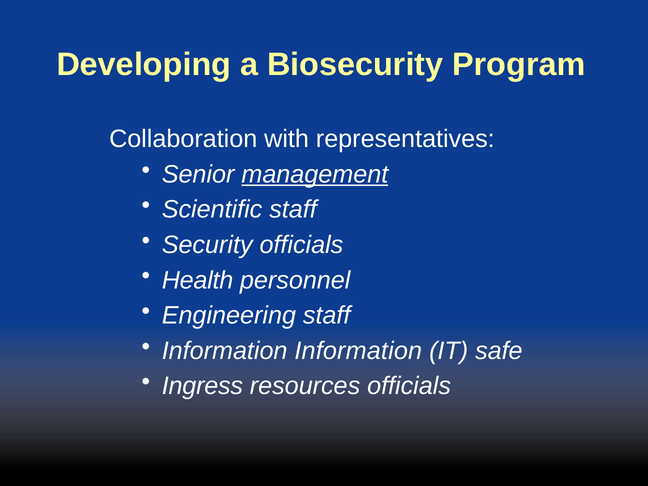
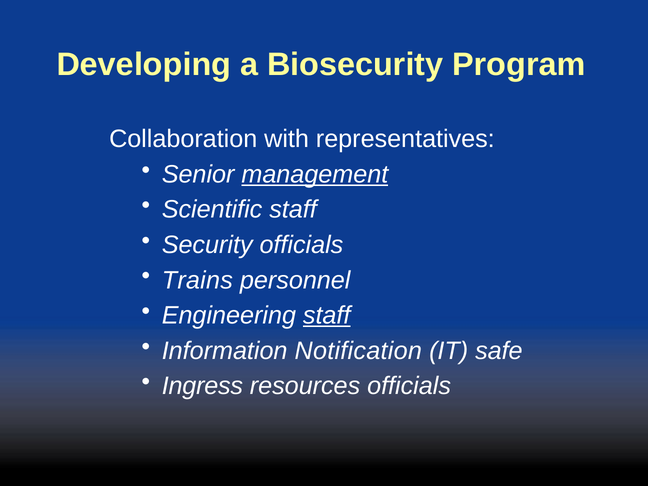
Health: Health -> Trains
staff at (327, 316) underline: none -> present
Information Information: Information -> Notification
